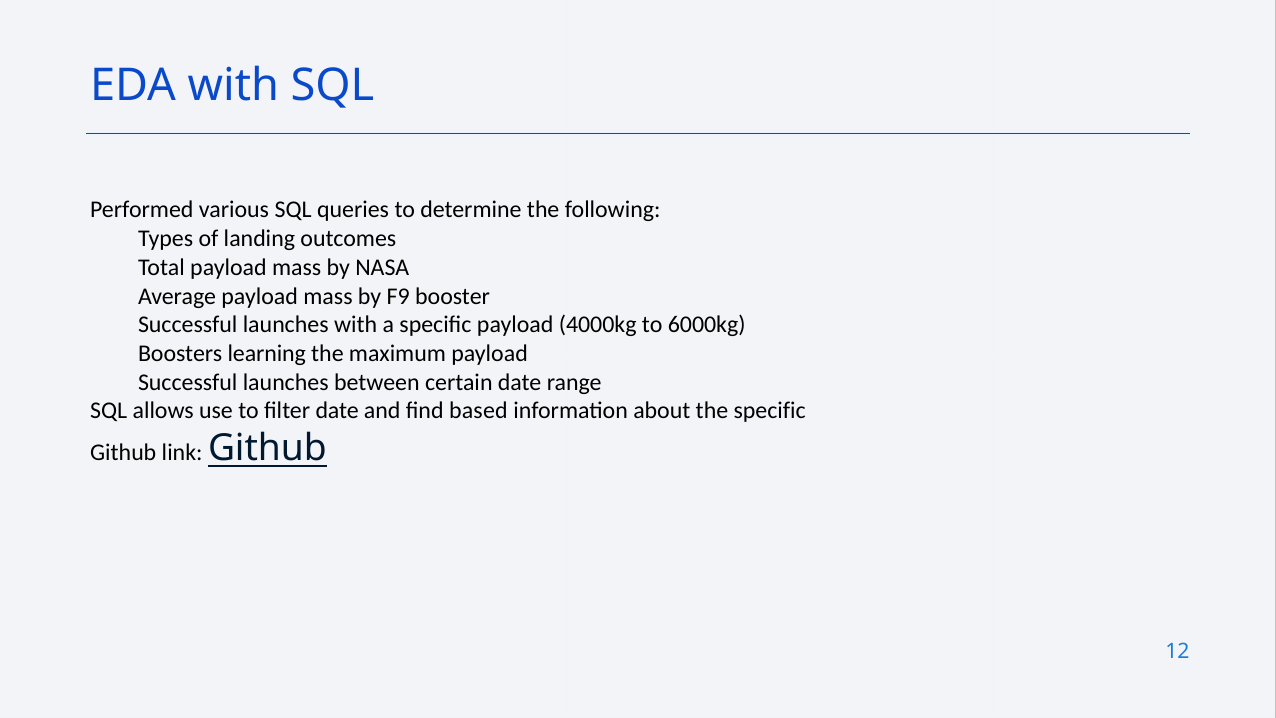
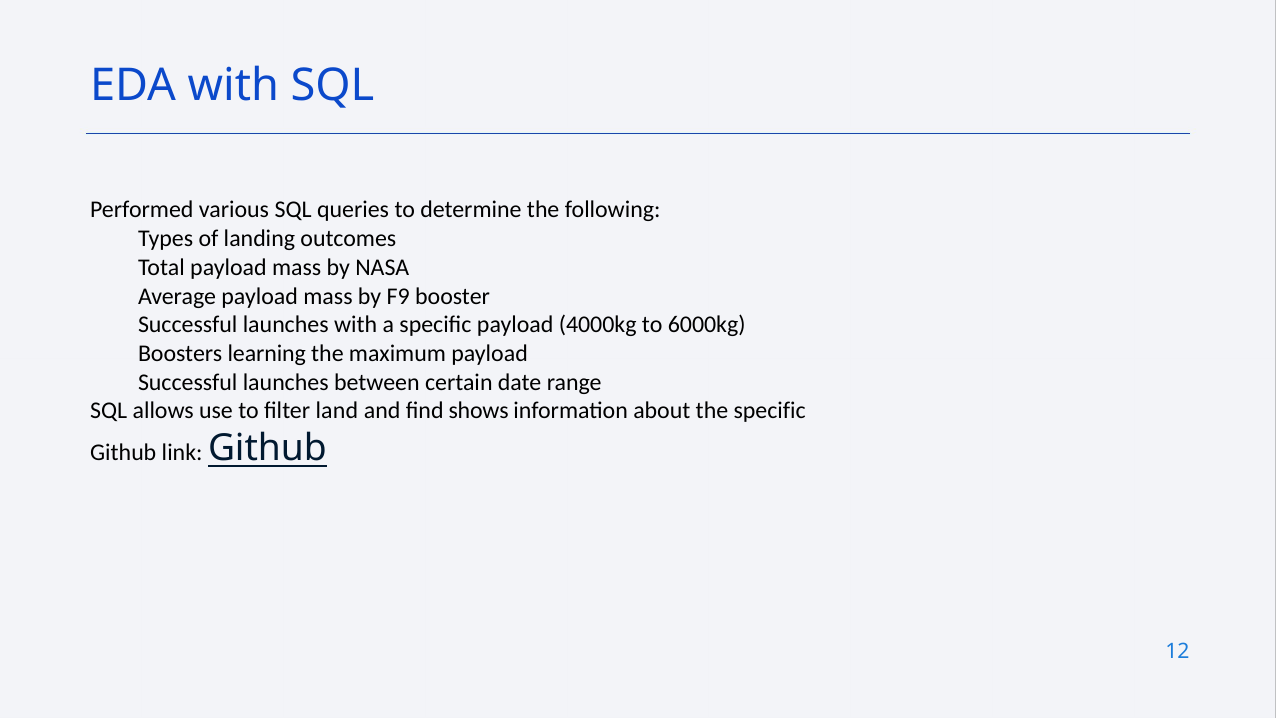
filter date: date -> land
based: based -> shows
